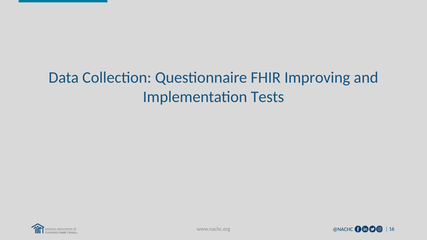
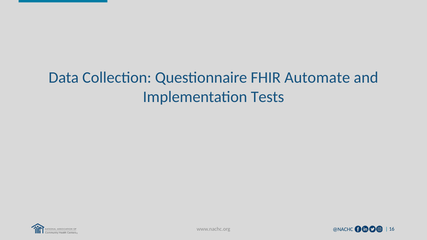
Improving: Improving -> Automate
